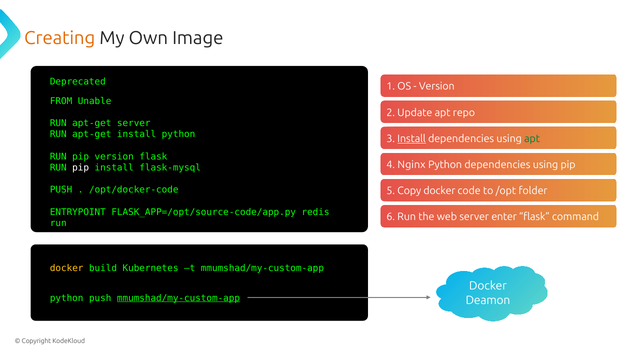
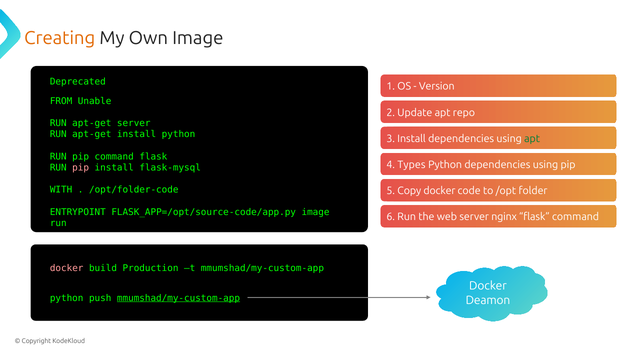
Install at (412, 139) underline: present -> none
pip version: version -> command
Nginx: Nginx -> Types
pip at (81, 168) colour: white -> pink
PUSH at (61, 190): PUSH -> WITH
/opt/docker-code: /opt/docker-code -> /opt/folder-code
FLASK_APP=/opt/source-code/app.py redis: redis -> image
enter: enter -> nginx
docker at (67, 269) colour: yellow -> pink
Kubernetes: Kubernetes -> Production
